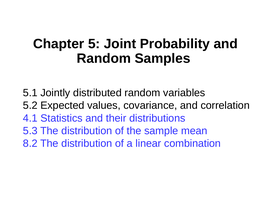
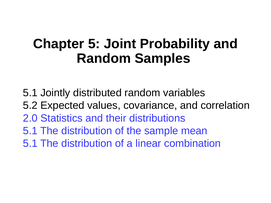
4.1: 4.1 -> 2.0
5.3 at (30, 131): 5.3 -> 5.1
8.2 at (30, 144): 8.2 -> 5.1
